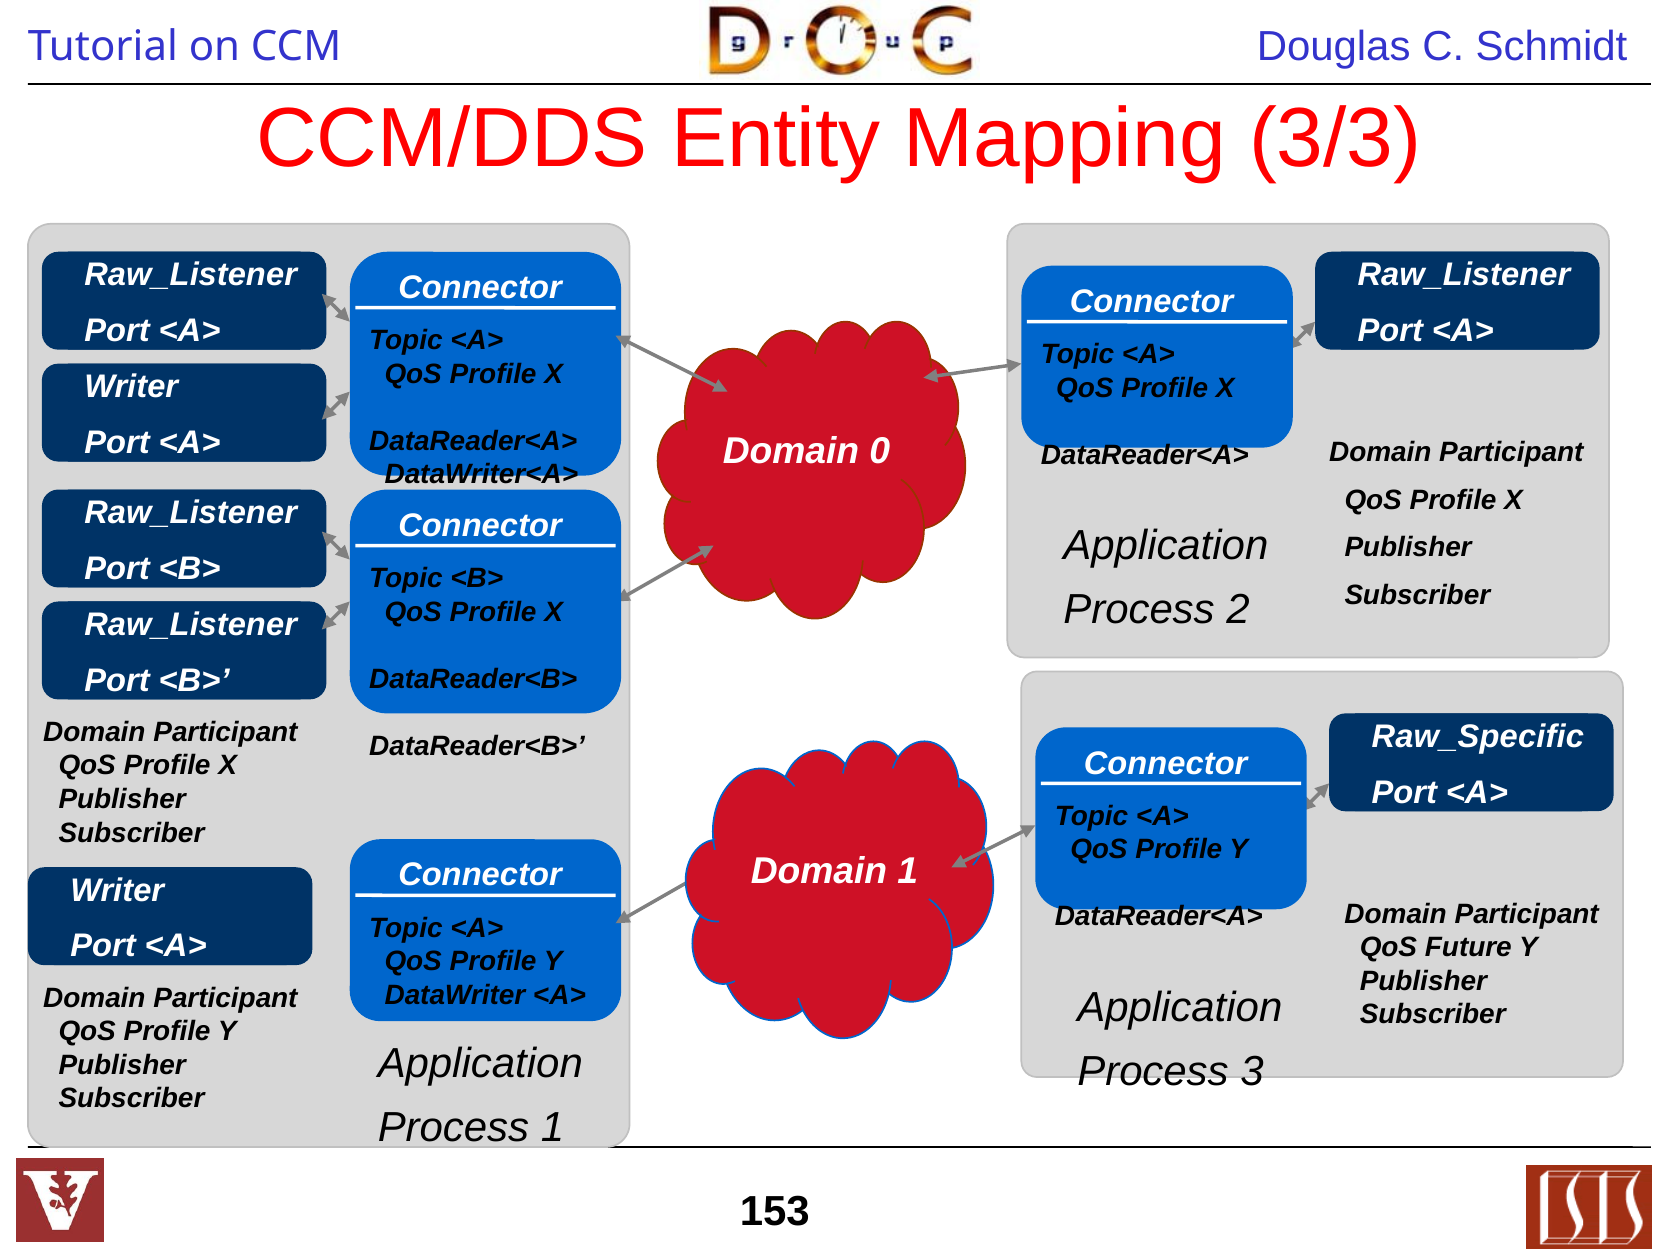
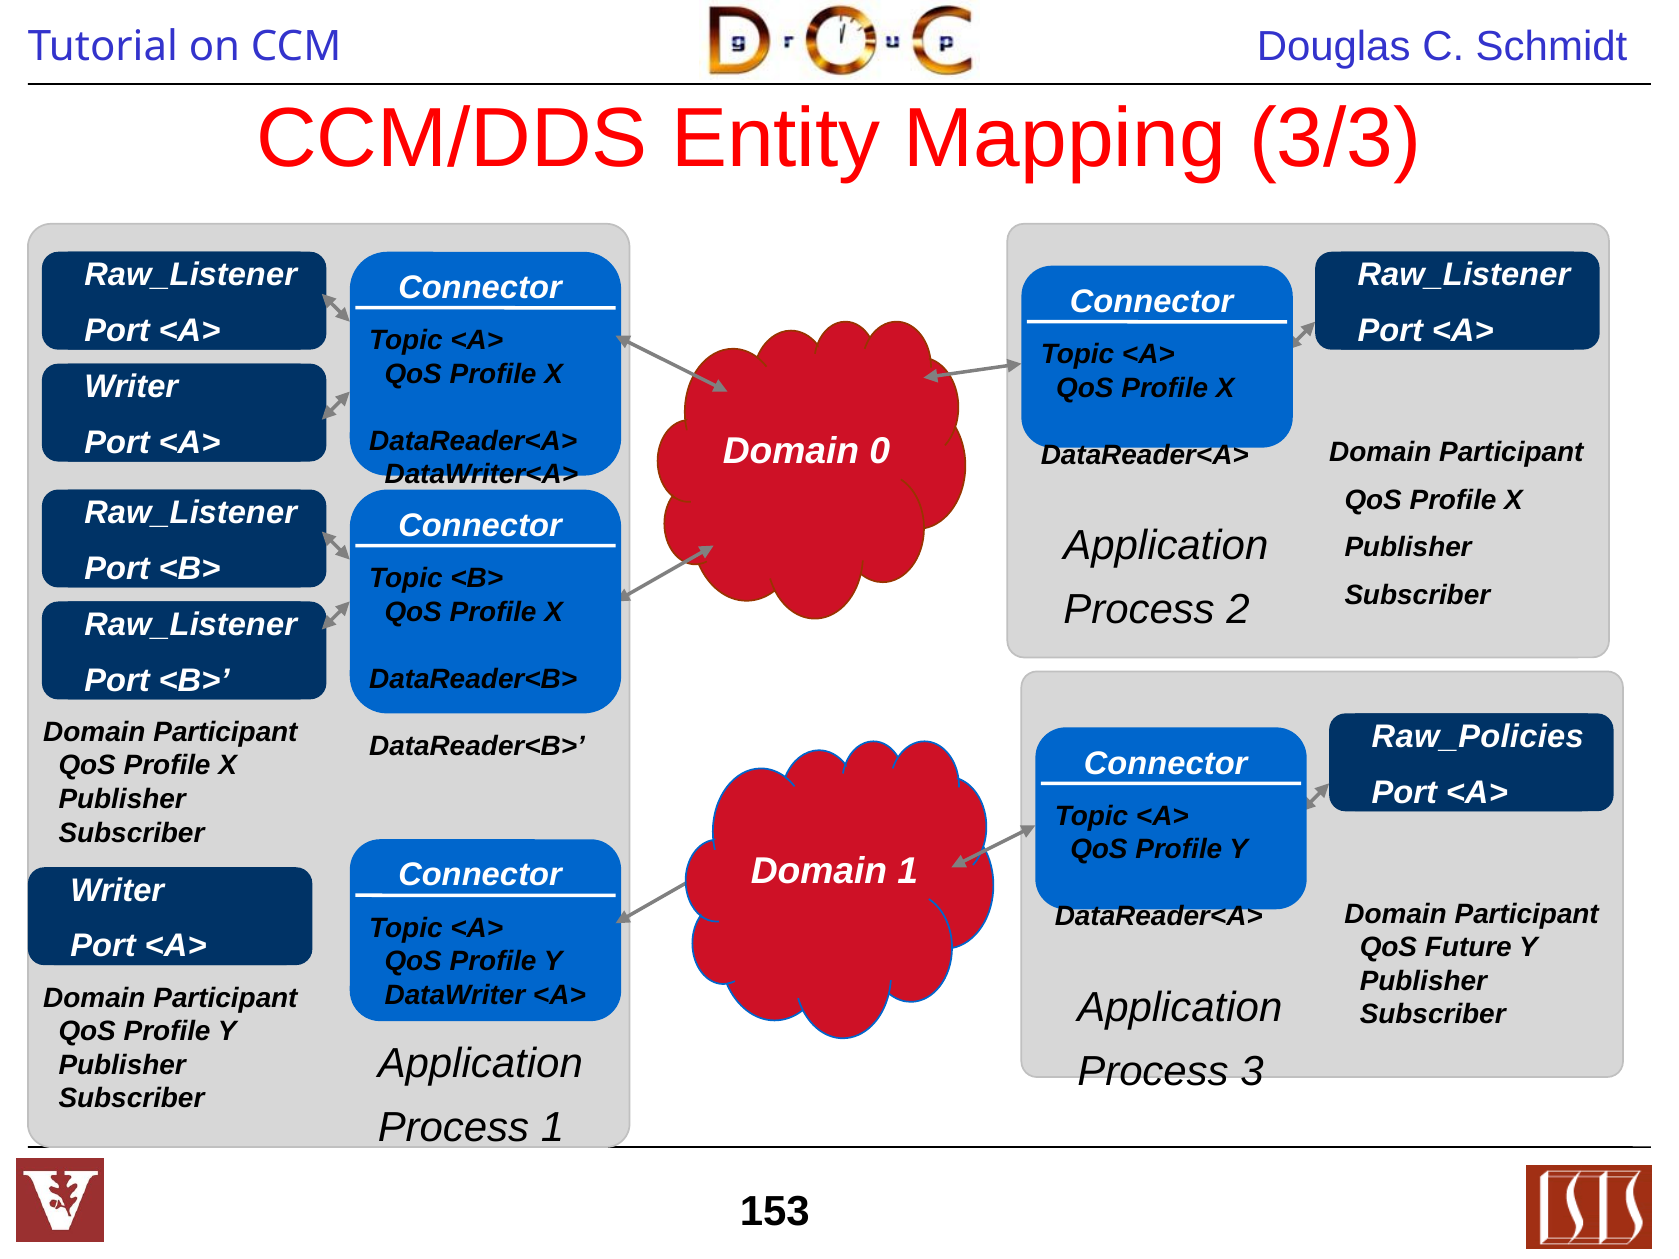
Raw_Specific: Raw_Specific -> Raw_Policies
